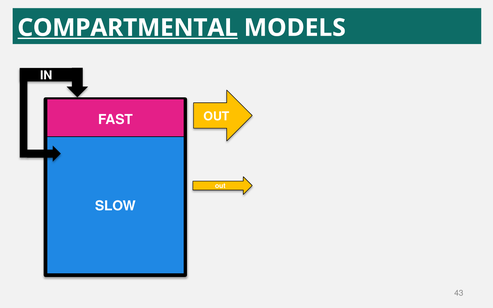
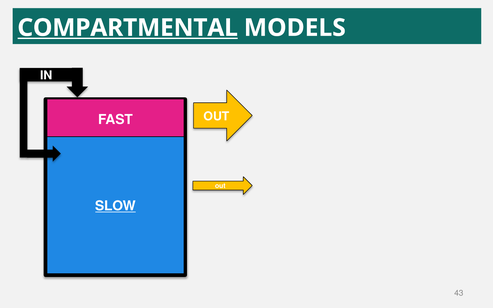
SLOW underline: none -> present
